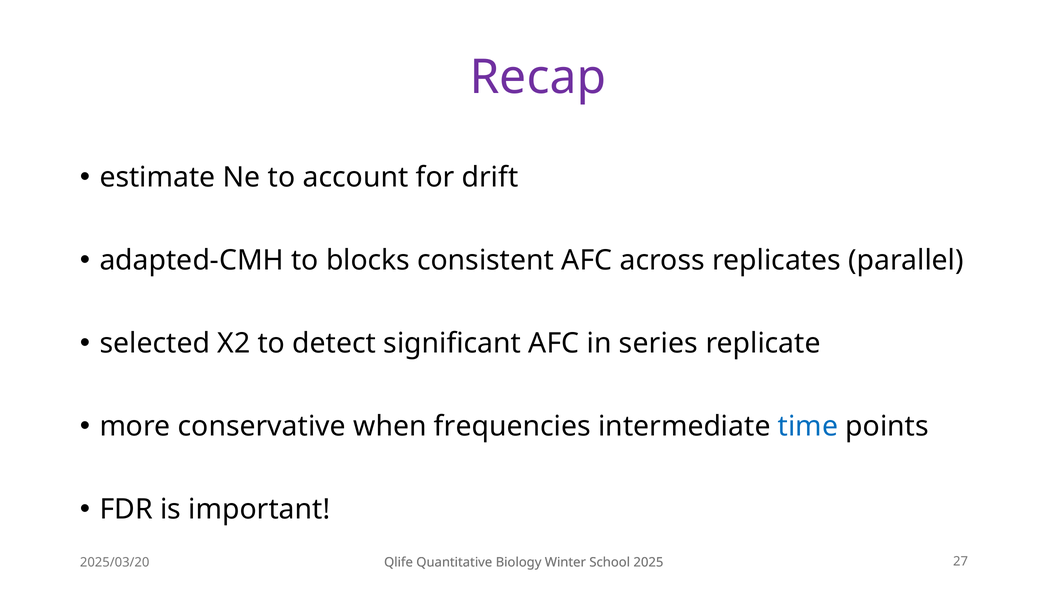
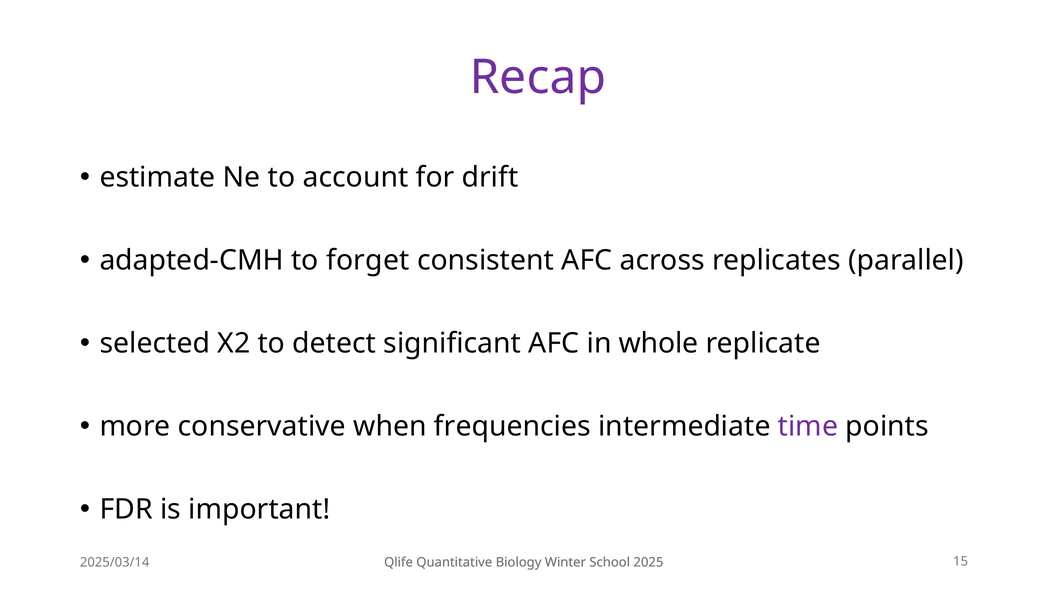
blocks: blocks -> forget
series: series -> whole
time colour: blue -> purple
2025/03/20: 2025/03/20 -> 2025/03/14
27: 27 -> 15
